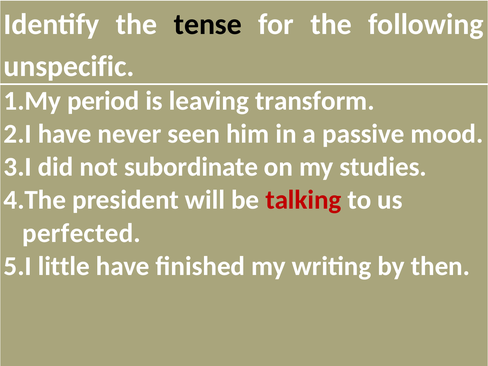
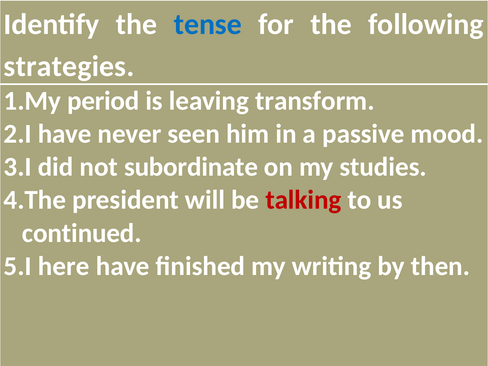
tense colour: black -> blue
unspecific: unspecific -> strategies
perfected: perfected -> continued
little: little -> here
